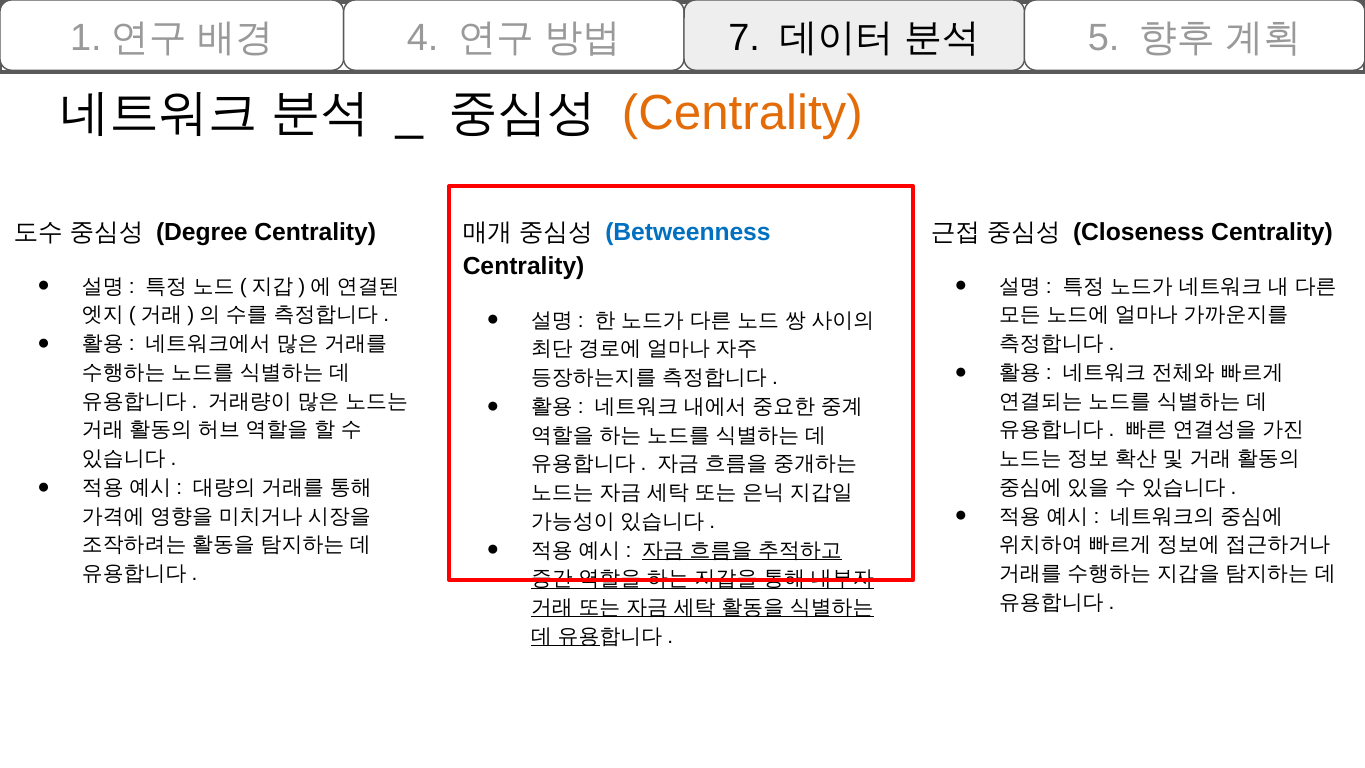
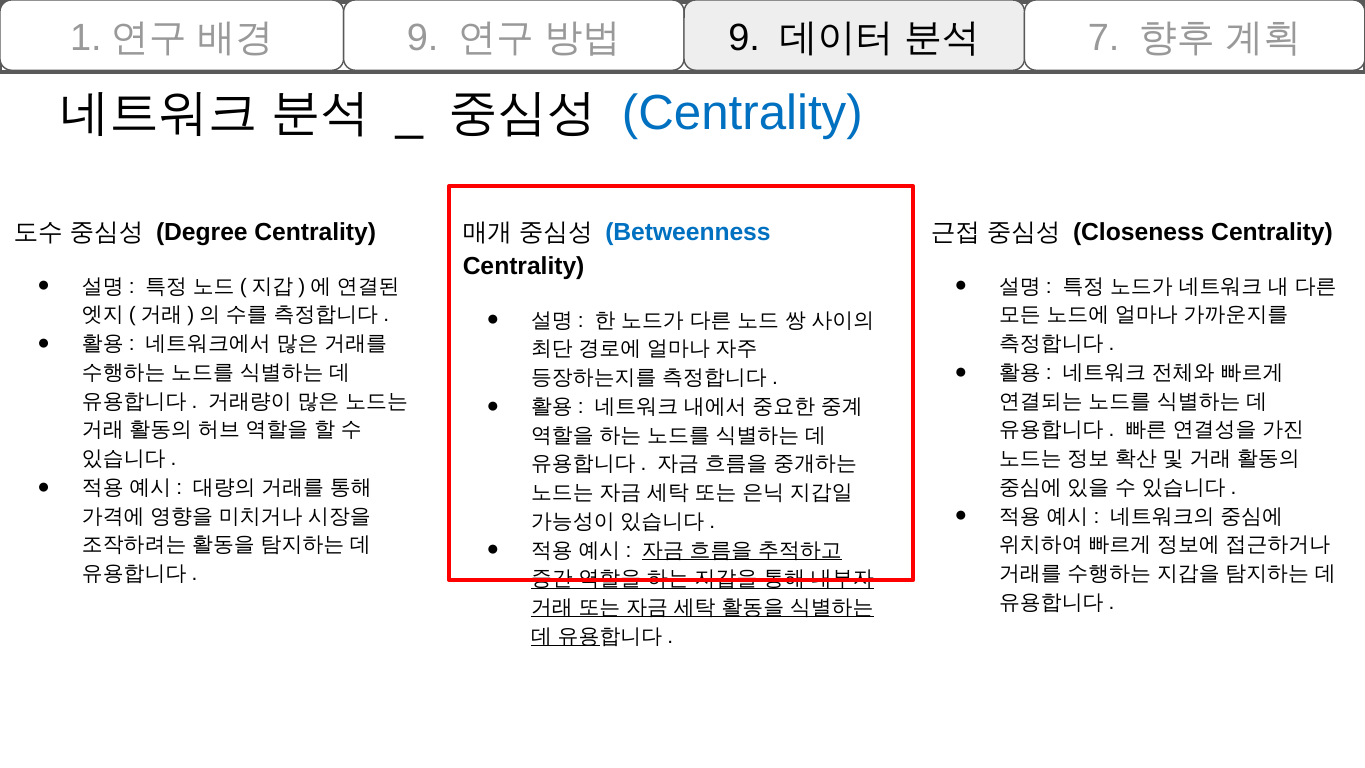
4 at (423, 38): 4 -> 9
7 at (744, 38): 7 -> 9
5: 5 -> 7
Centrality at (742, 113) colour: orange -> blue
